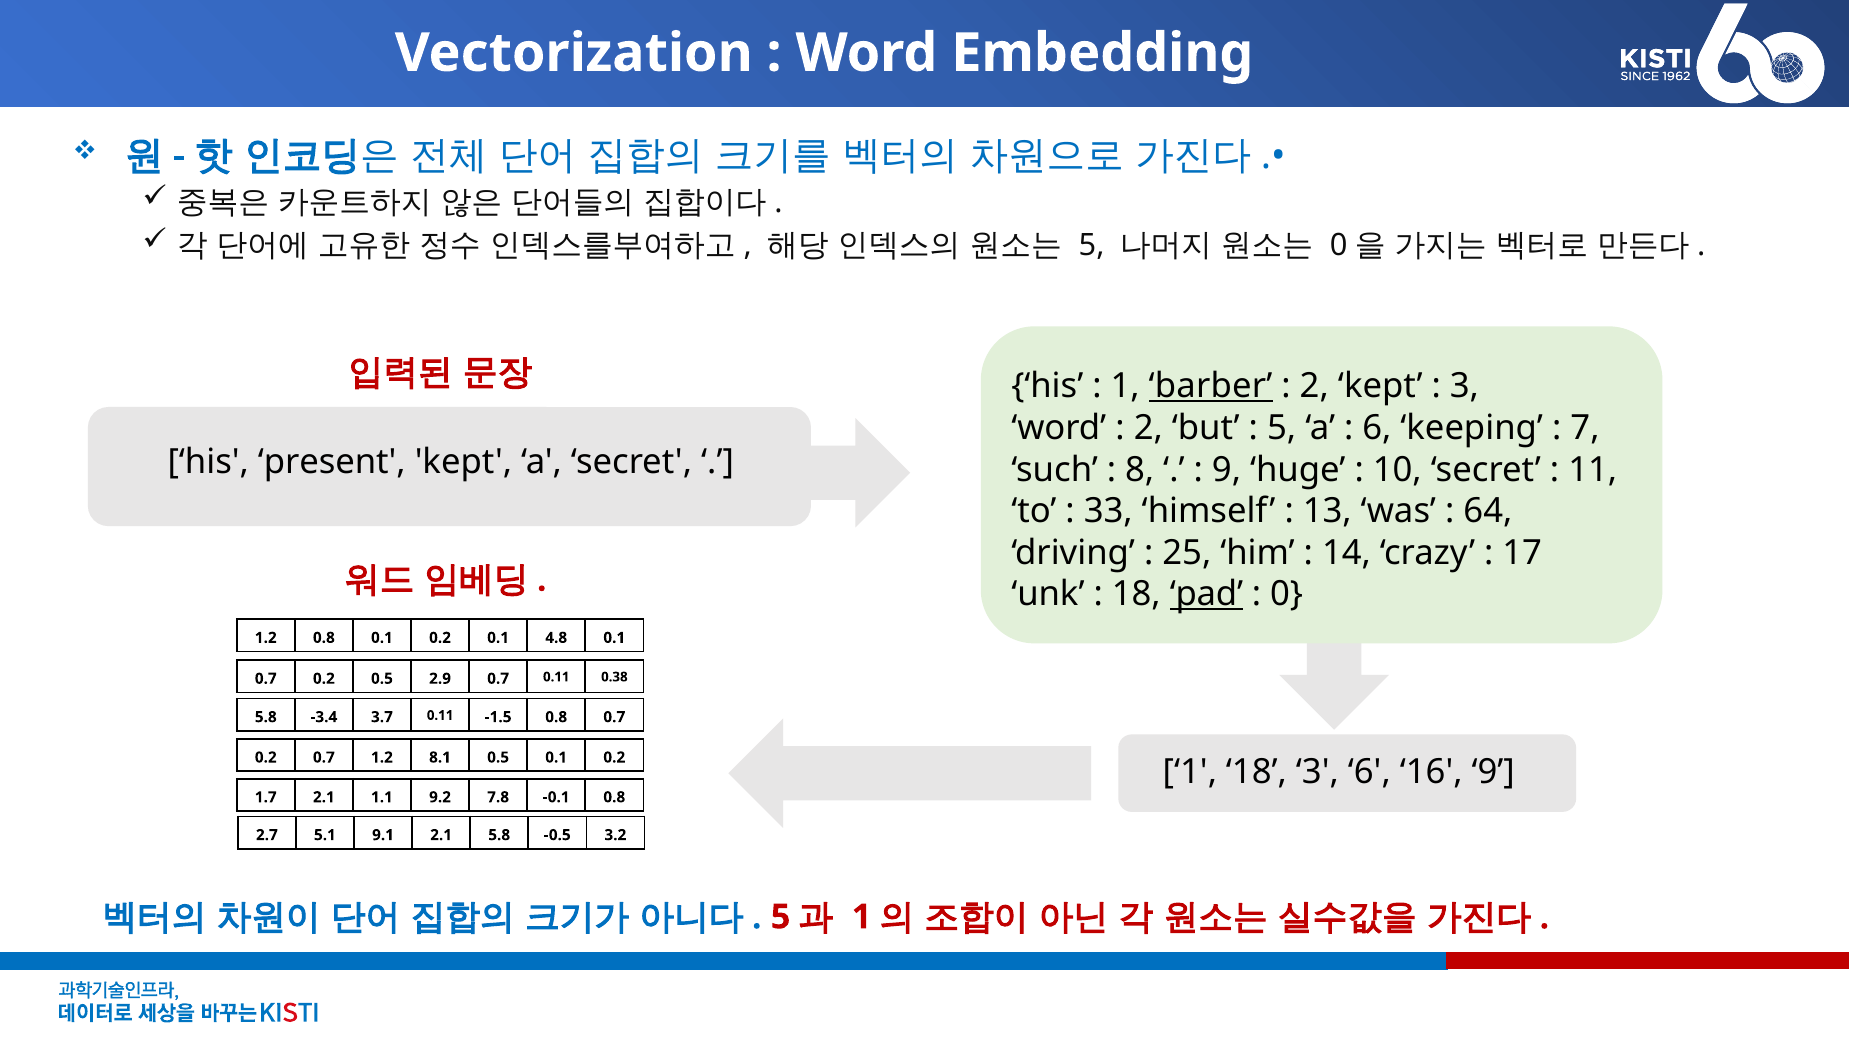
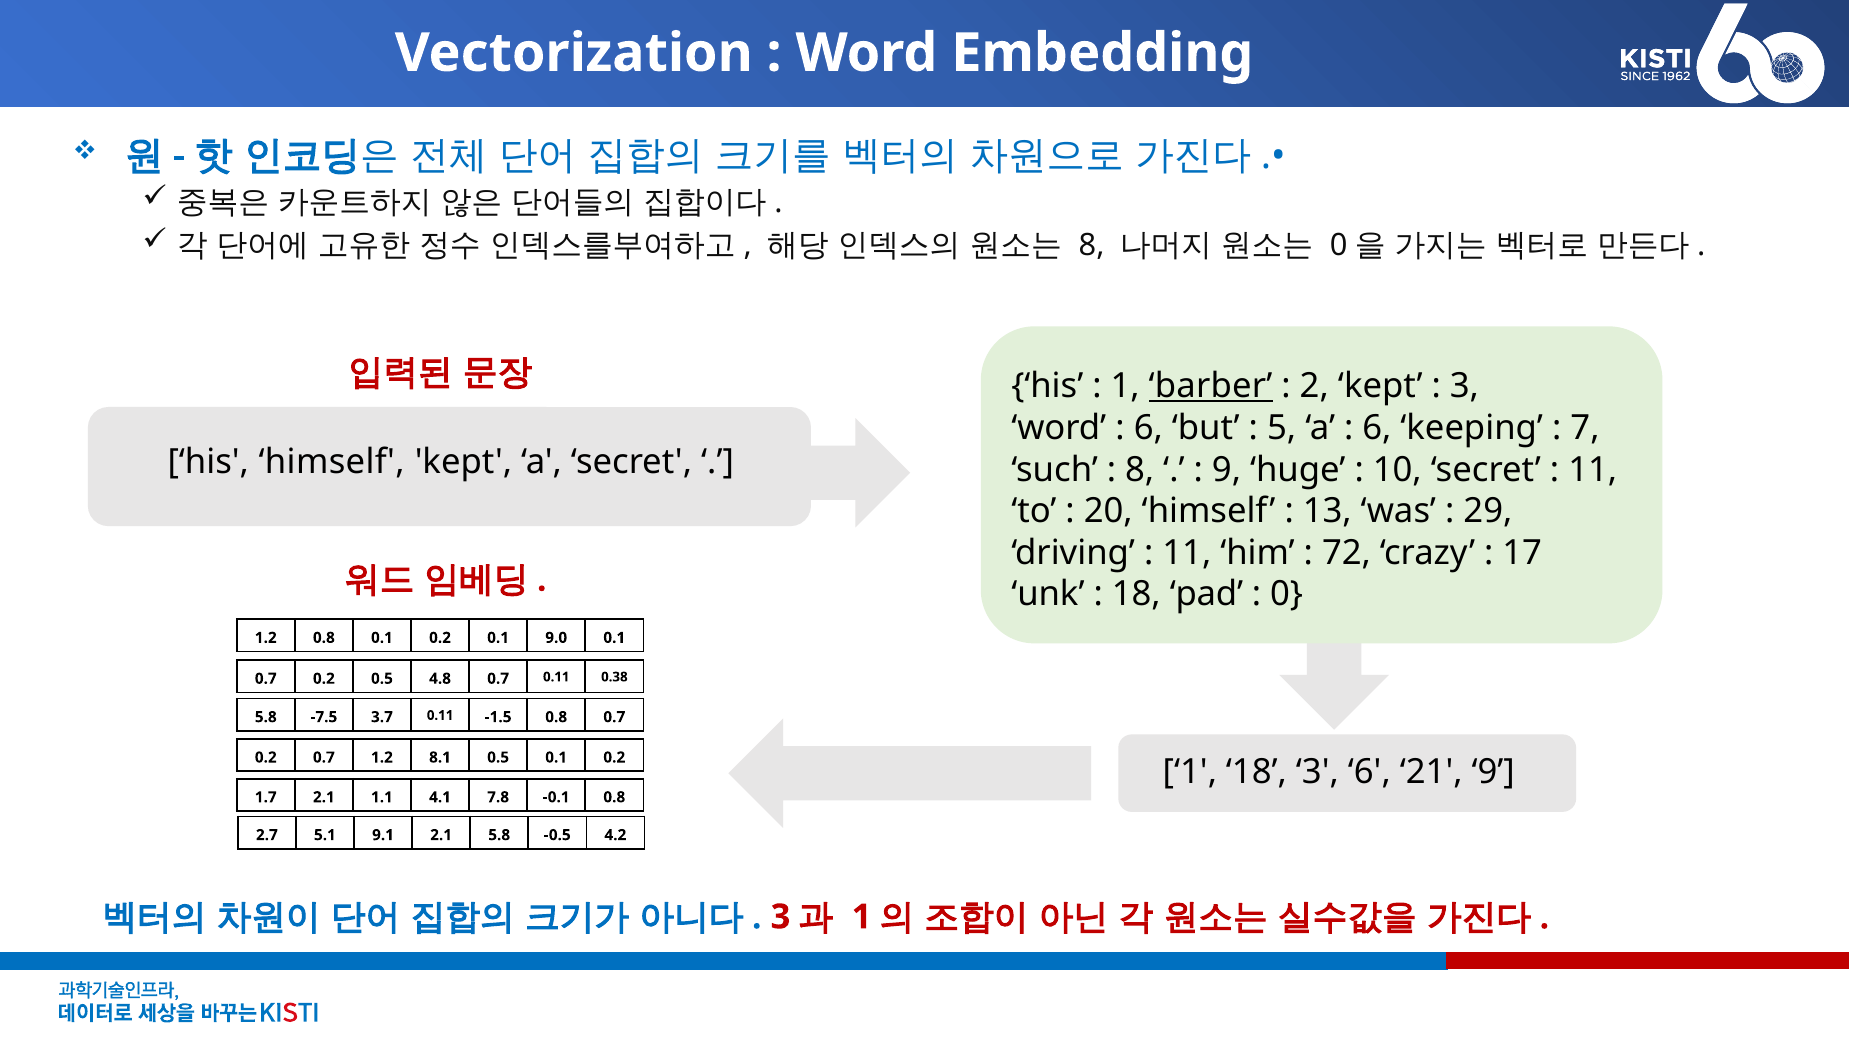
5 at (1092, 245): 5 -> 8
2 at (1148, 428): 2 -> 6
his present: present -> himself
33: 33 -> 20
64: 64 -> 29
25 at (1187, 553): 25 -> 11
14: 14 -> 72
pad underline: present -> none
4.8: 4.8 -> 9.0
2.9: 2.9 -> 4.8
-3.4: -3.4 -> -7.5
16: 16 -> 21
9.2: 9.2 -> 4.1
3.2: 3.2 -> 4.2
5 at (781, 917): 5 -> 3
